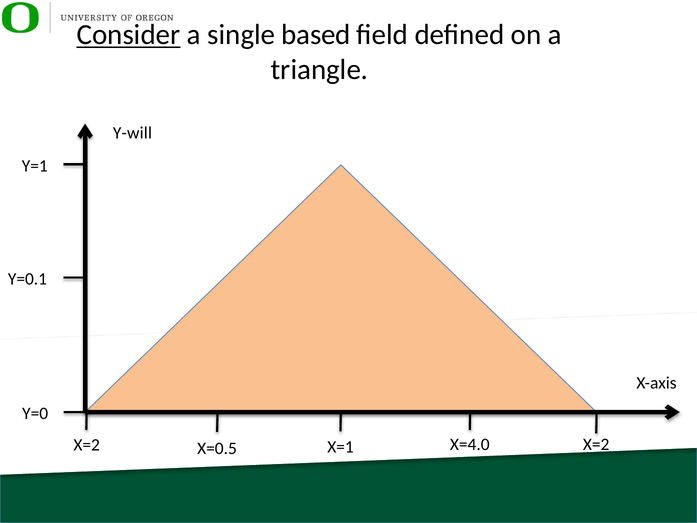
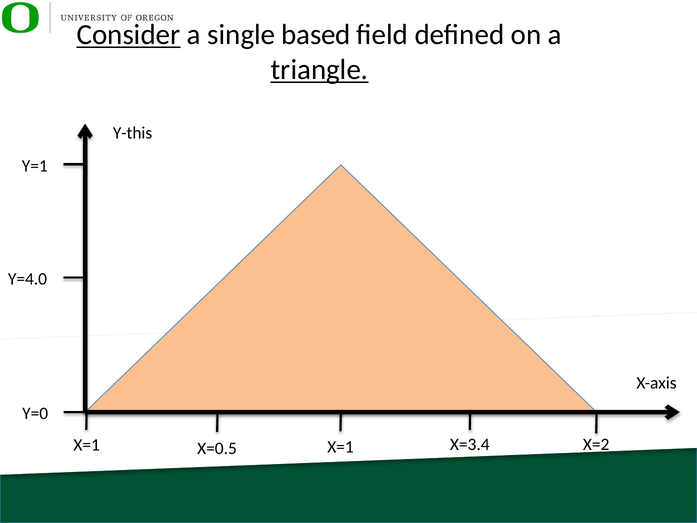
triangle underline: none -> present
Y-will: Y-will -> Y-this
Y=0.1: Y=0.1 -> Y=4.0
X=2 at (87, 445): X=2 -> X=1
X=4.0: X=4.0 -> X=3.4
